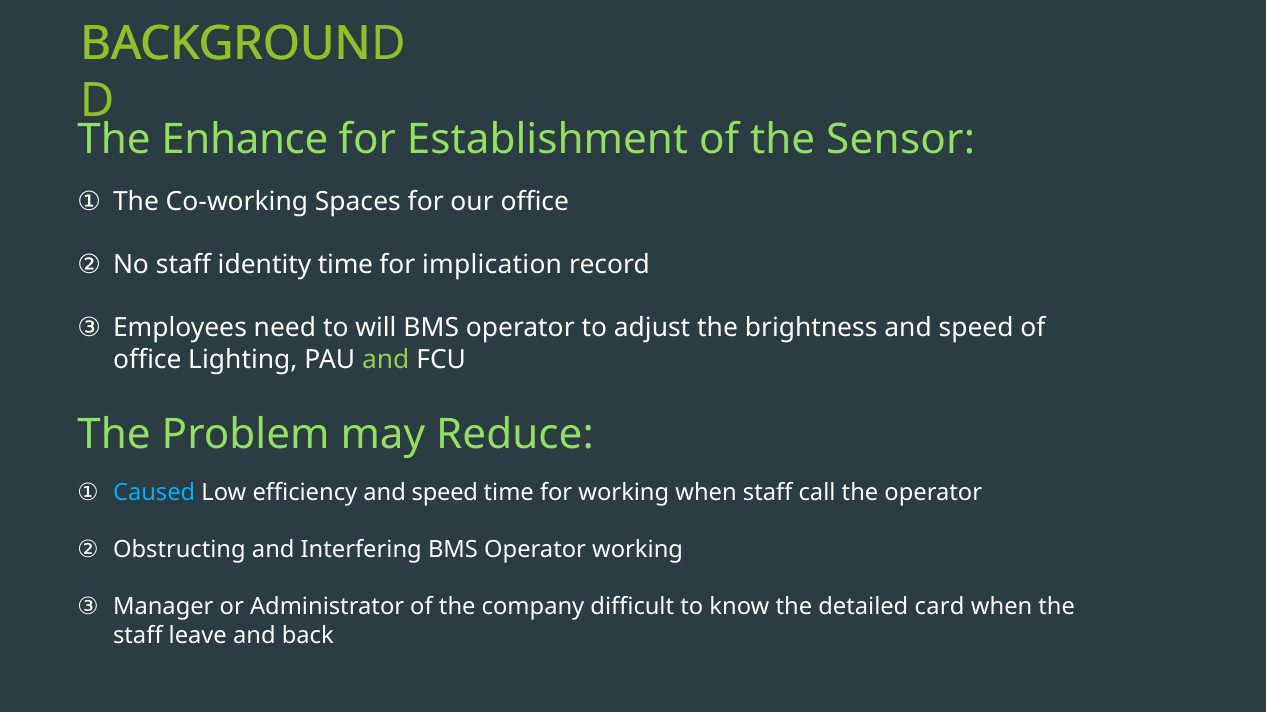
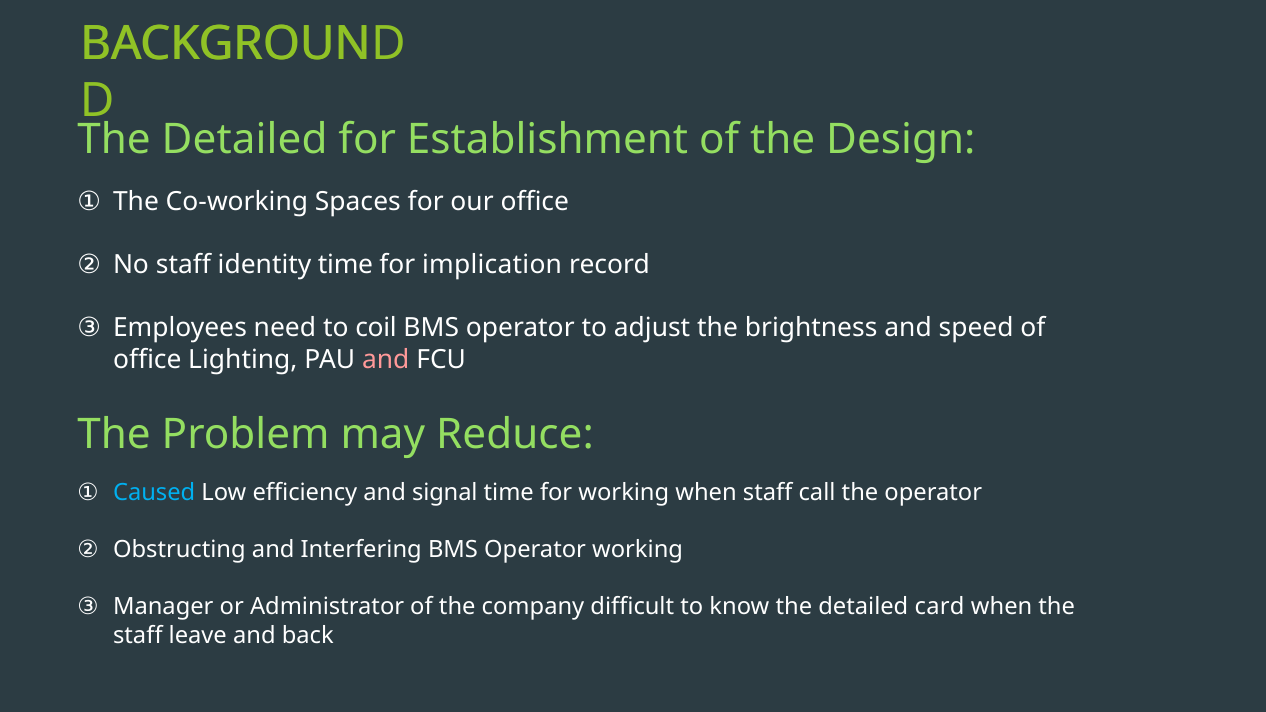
Enhance at (245, 139): Enhance -> Detailed
Sensor: Sensor -> Design
will: will -> coil
and at (386, 360) colour: light green -> pink
efficiency and speed: speed -> signal
